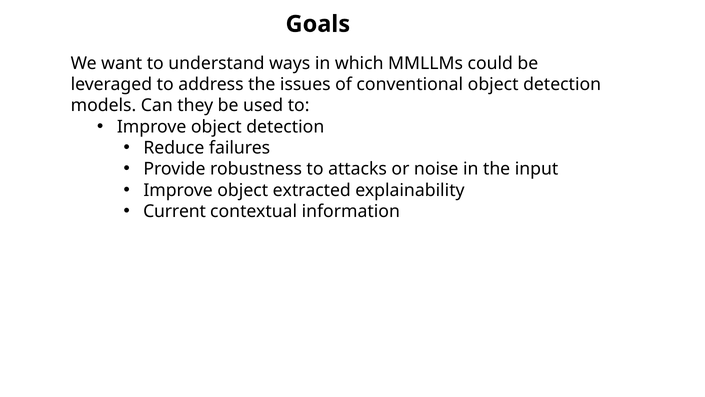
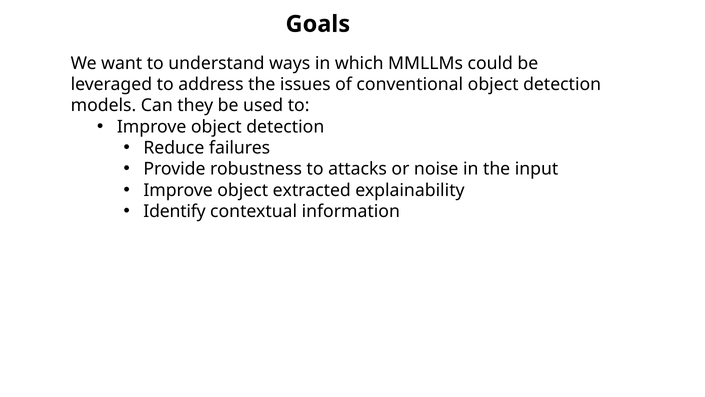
Current: Current -> Identify
